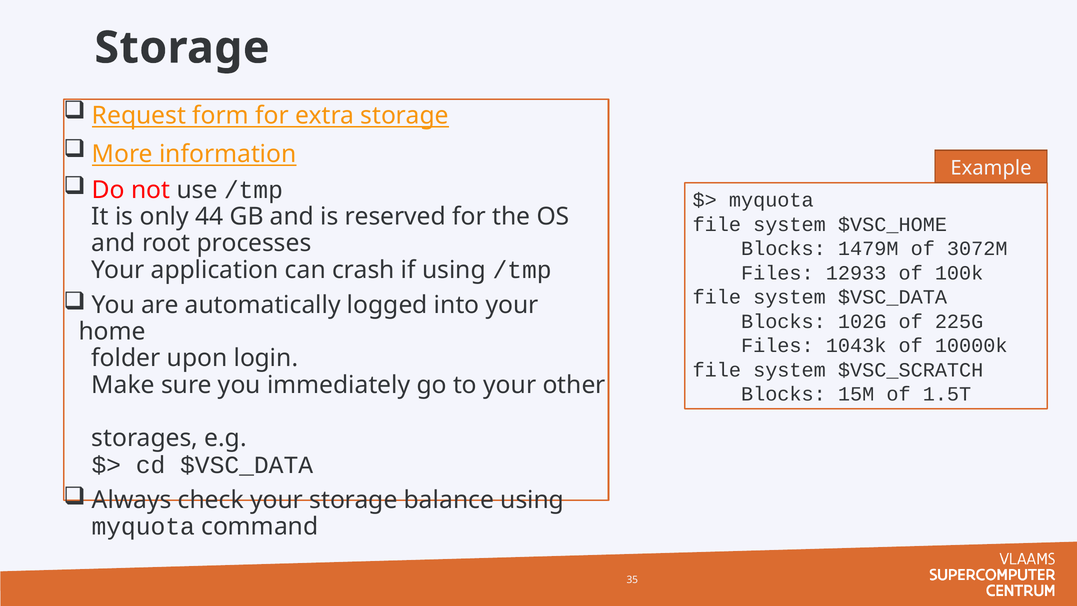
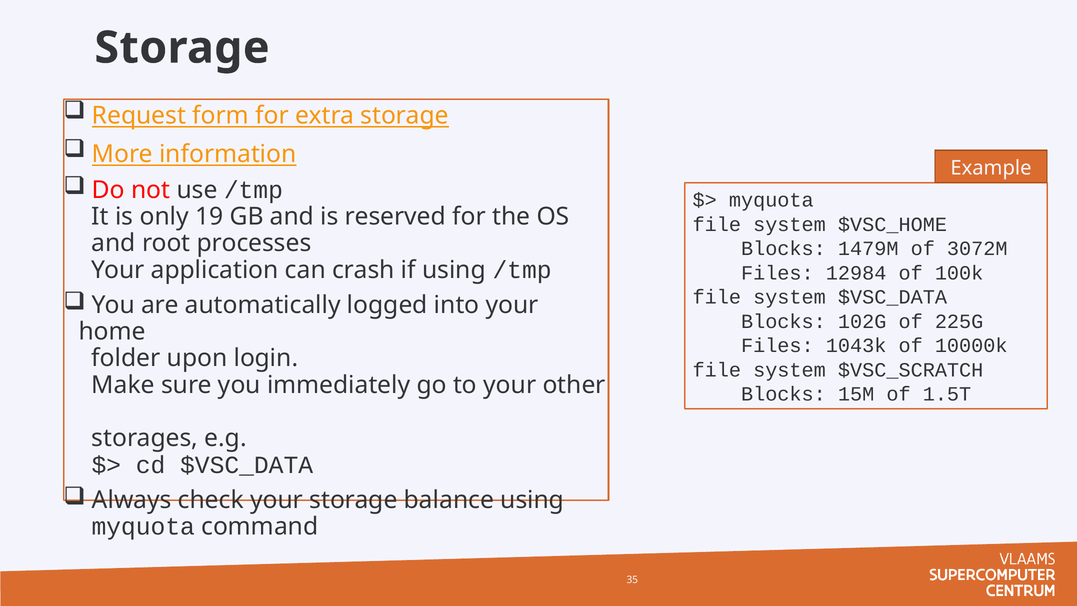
44: 44 -> 19
12933: 12933 -> 12984
